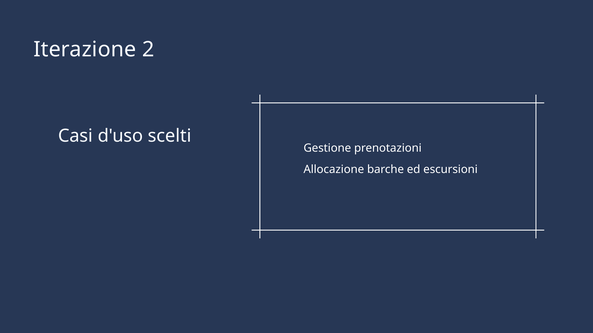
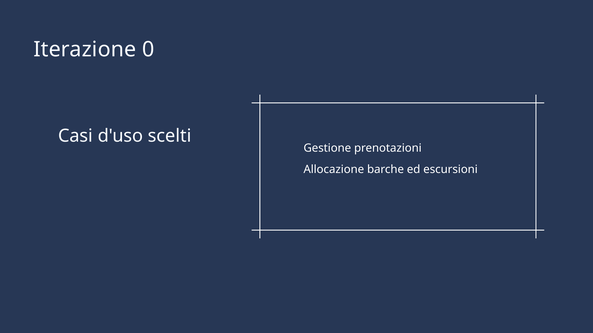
2: 2 -> 0
